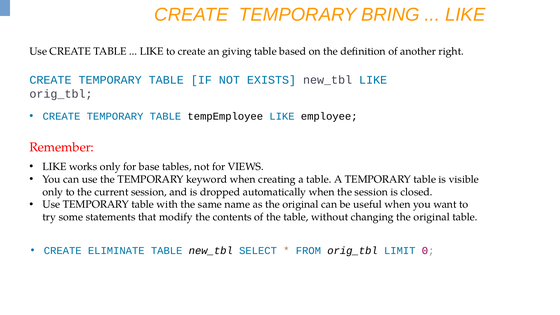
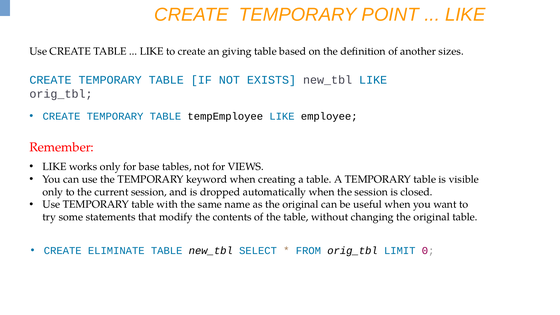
BRING: BRING -> POINT
right: right -> sizes
